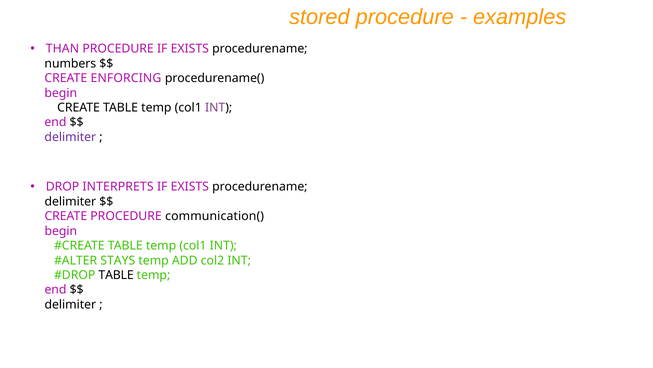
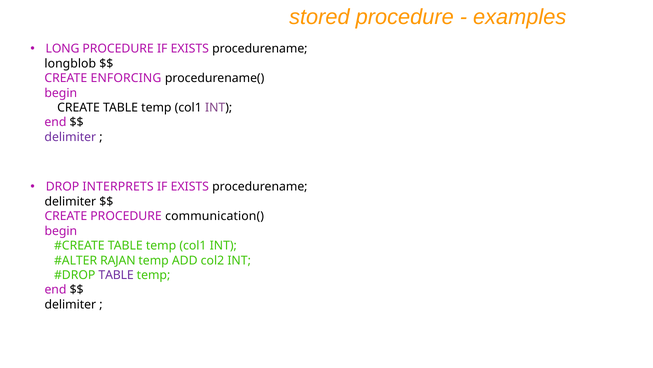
THAN: THAN -> LONG
numbers: numbers -> longblob
STAYS: STAYS -> RAJAN
TABLE at (116, 275) colour: black -> purple
